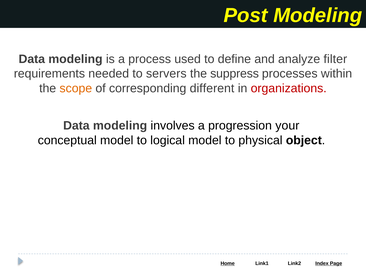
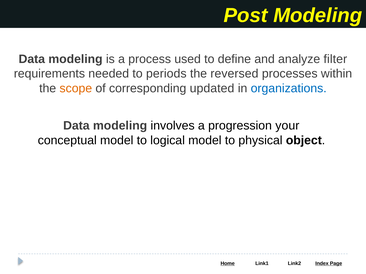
servers: servers -> periods
suppress: suppress -> reversed
different: different -> updated
organizations colour: red -> blue
